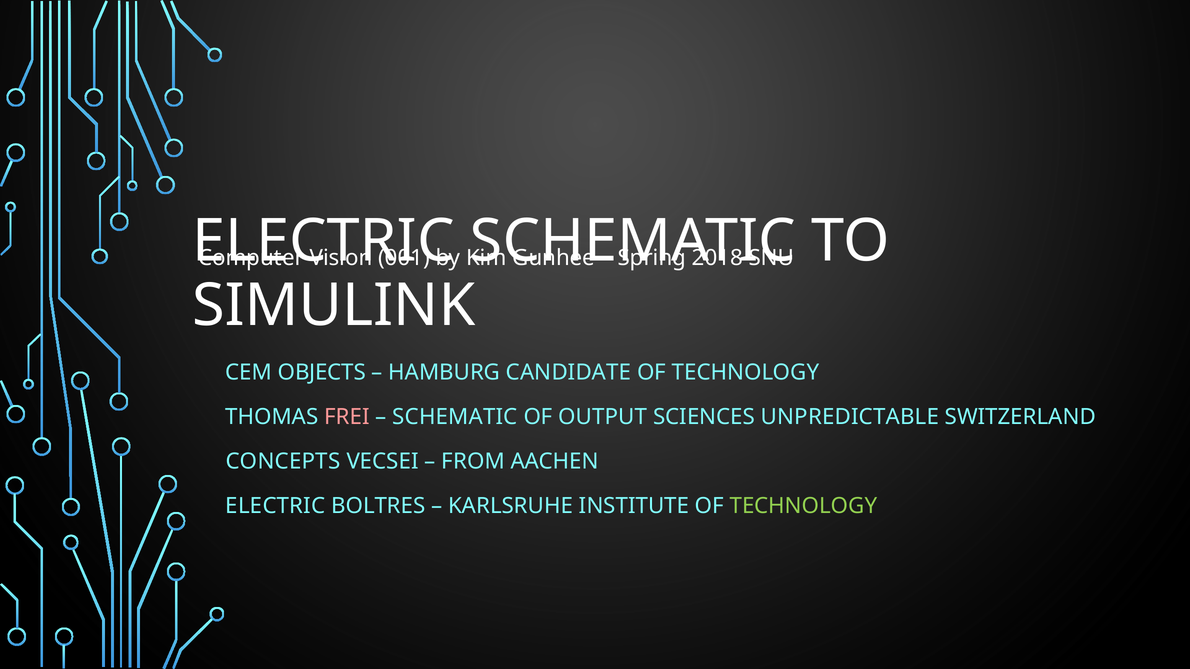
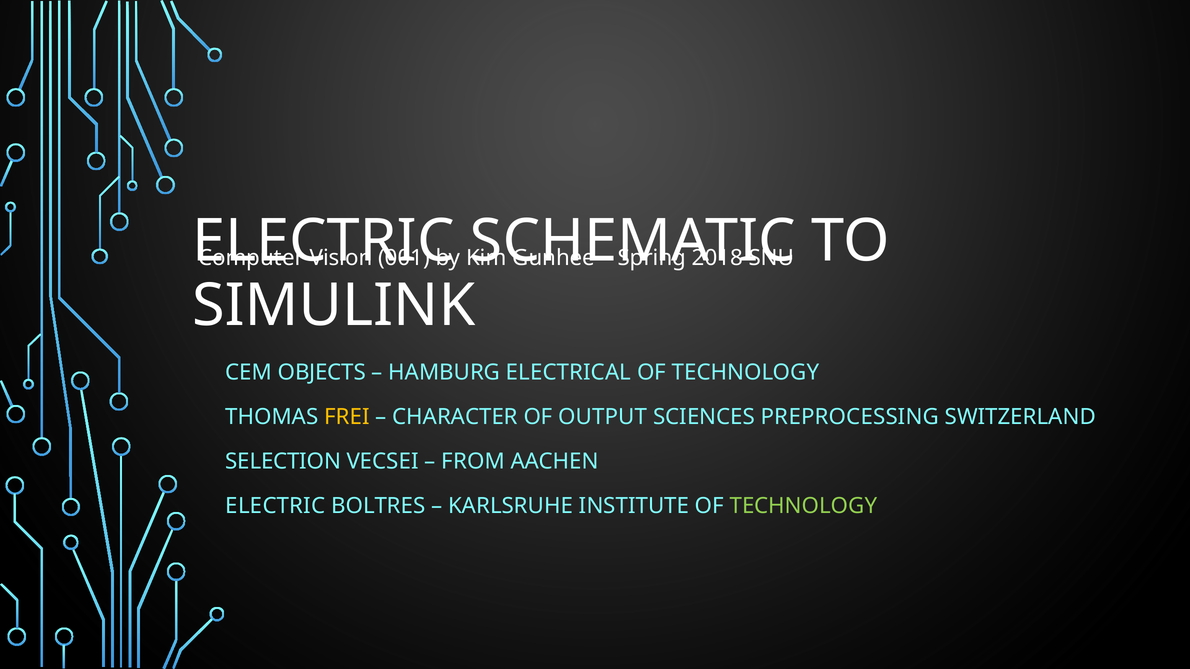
CANDIDATE: CANDIDATE -> ELECTRICAL
FREI colour: pink -> yellow
SCHEMATIC at (455, 417): SCHEMATIC -> CHARACTER
UNPREDICTABLE: UNPREDICTABLE -> PREPROCESSING
CONCEPTS: CONCEPTS -> SELECTION
